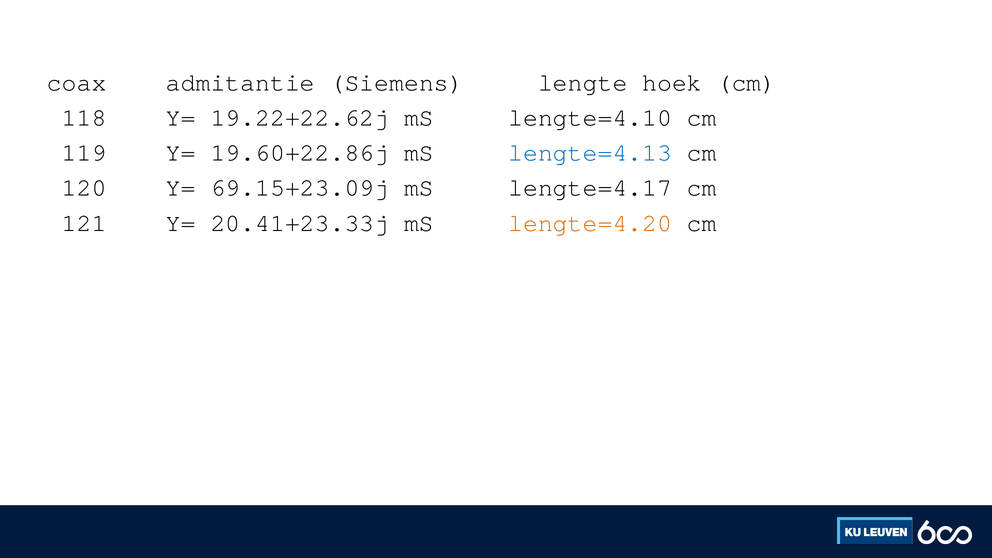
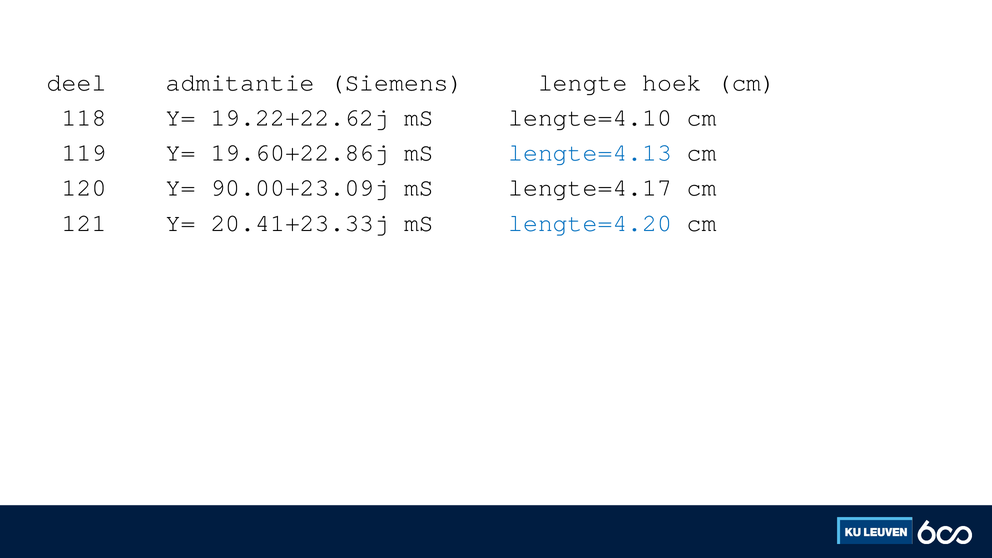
coax: coax -> deel
69.15+23.09j: 69.15+23.09j -> 90.00+23.09j
lengte=4.20 colour: orange -> blue
